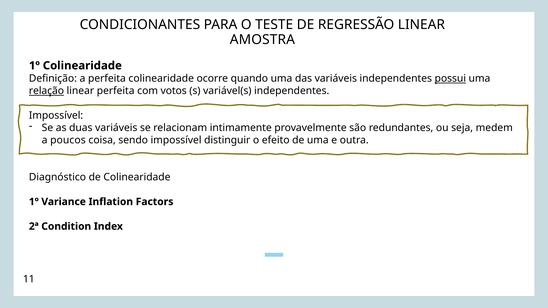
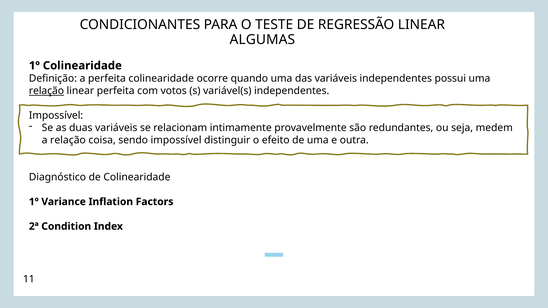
AMOSTRA: AMOSTRA -> ALGUMAS
possui underline: present -> none
a poucos: poucos -> relação
